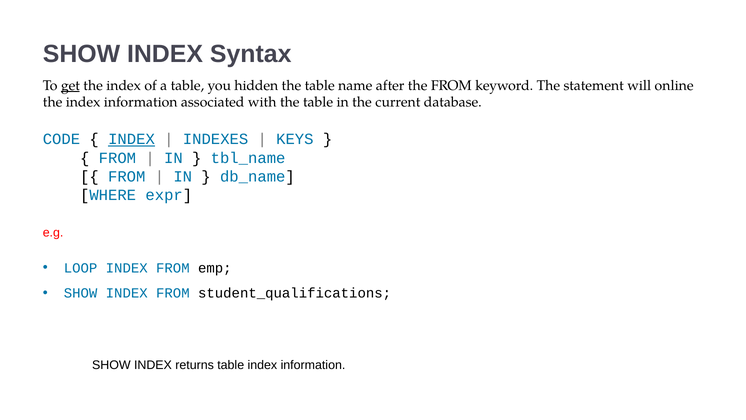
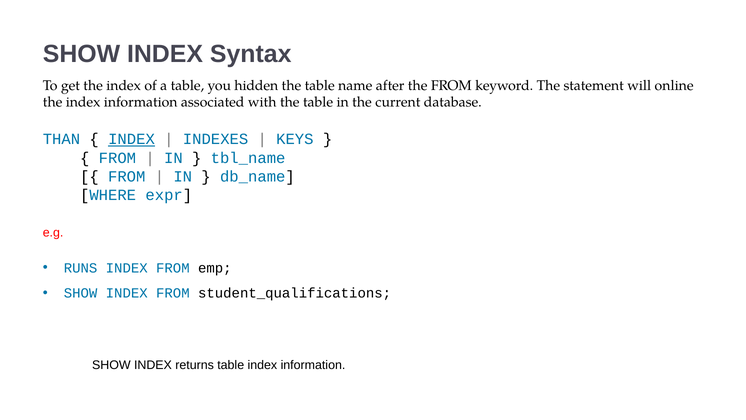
get underline: present -> none
CODE: CODE -> THAN
LOOP: LOOP -> RUNS
